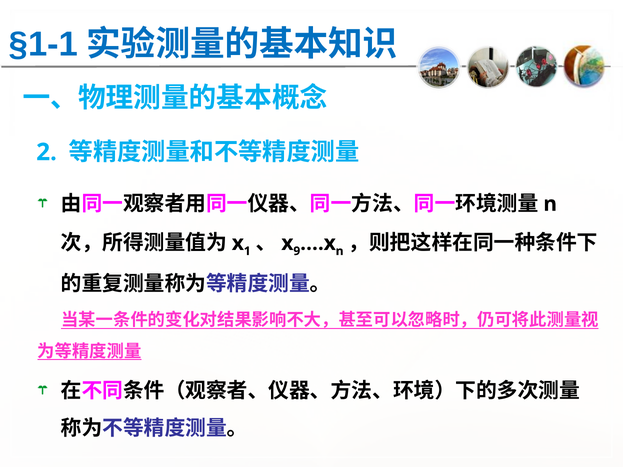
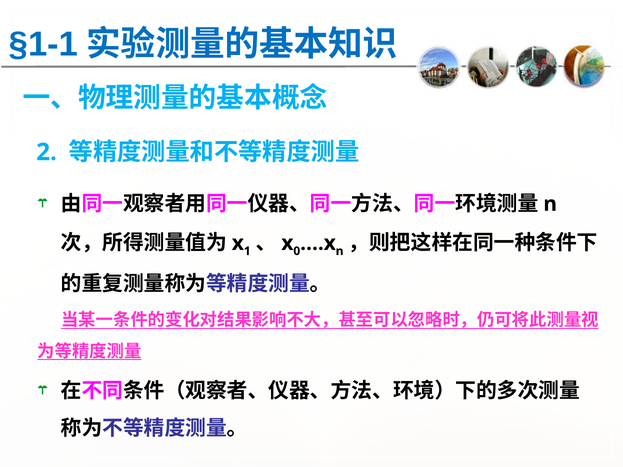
9: 9 -> 0
